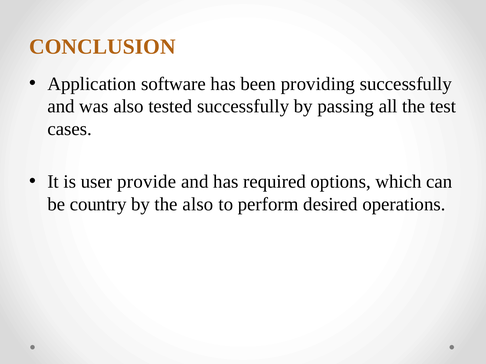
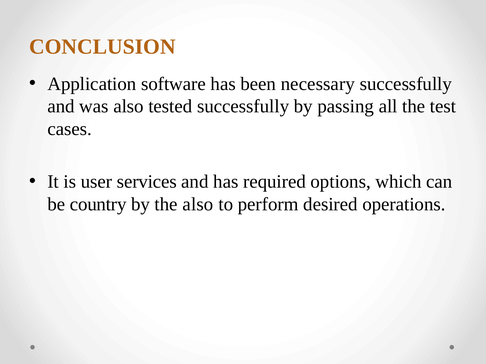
providing: providing -> necessary
provide: provide -> services
